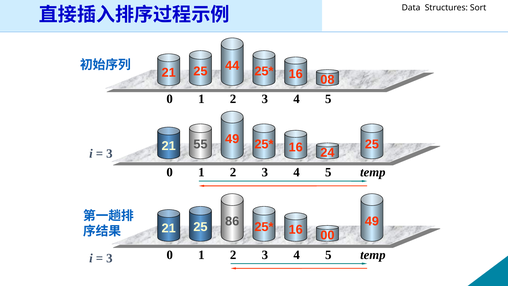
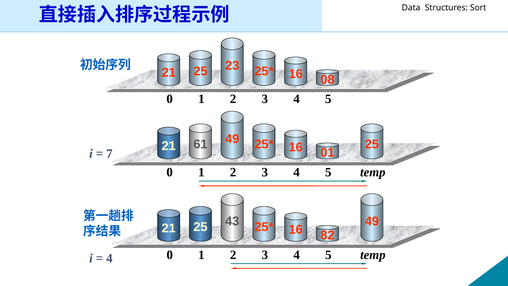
44: 44 -> 23
55: 55 -> 61
24: 24 -> 01
3 at (109, 153): 3 -> 7
86: 86 -> 43
00: 00 -> 82
3 at (109, 258): 3 -> 4
